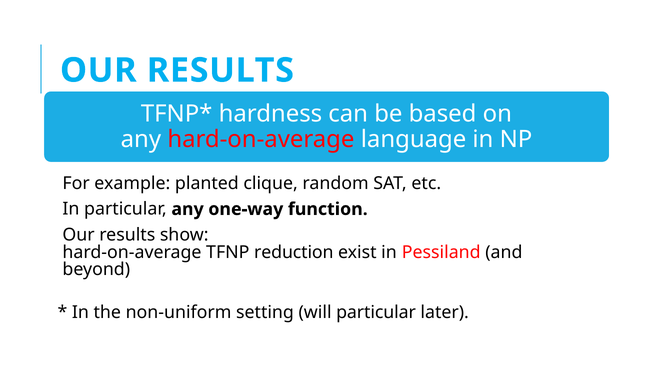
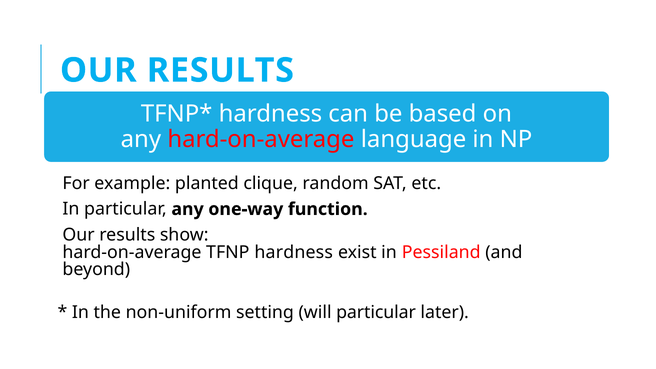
TFNP reduction: reduction -> hardness
